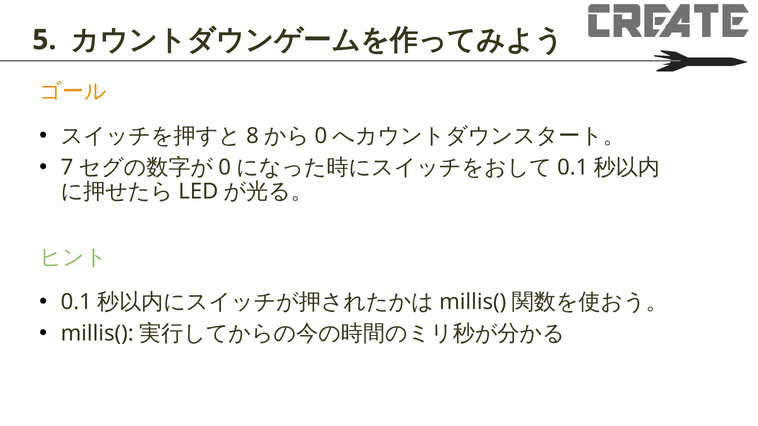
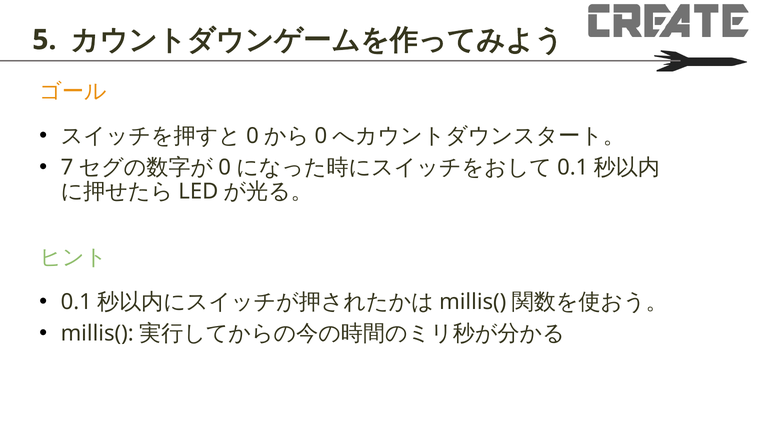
8 at (253, 136): 8 -> 0
